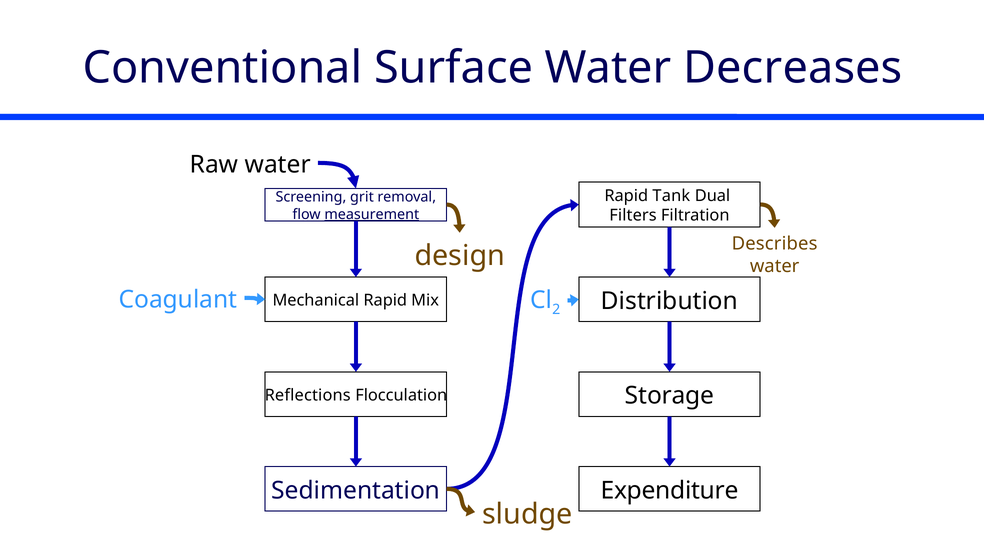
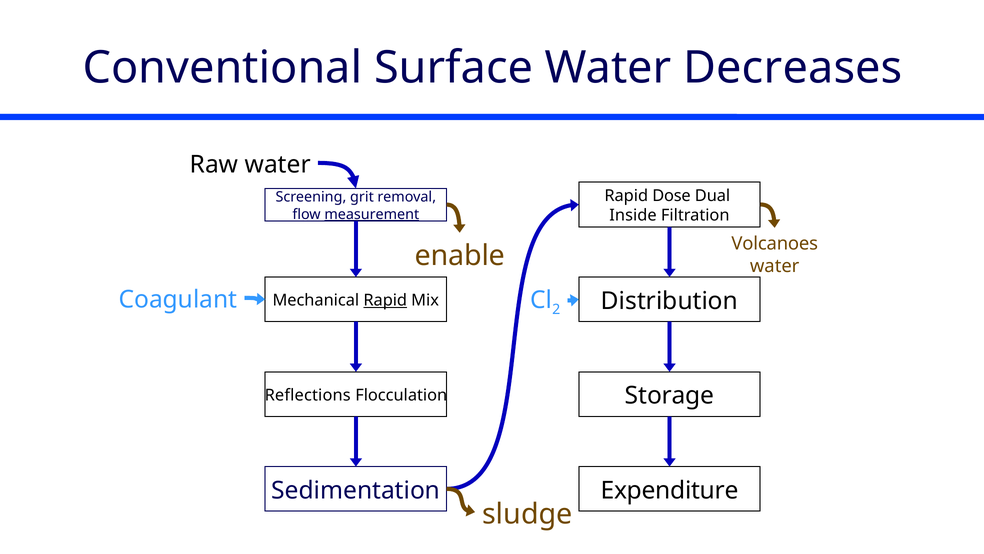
Tank: Tank -> Dose
Filters: Filters -> Inside
Describes: Describes -> Volcanoes
design: design -> enable
Rapid at (385, 300) underline: none -> present
